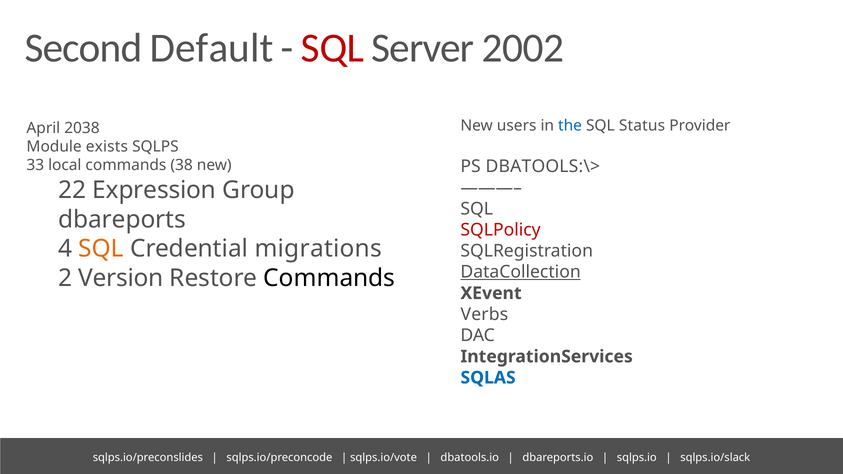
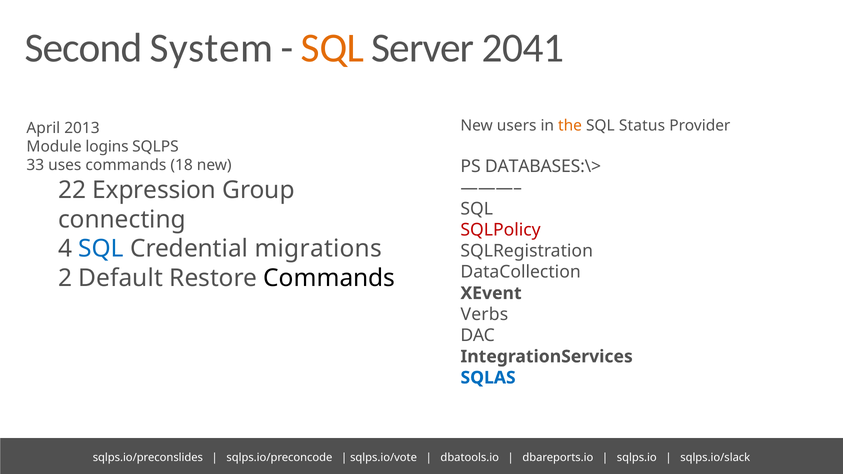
Default: Default -> System
SQL at (333, 48) colour: red -> orange
2002: 2002 -> 2041
the colour: blue -> orange
2038: 2038 -> 2013
exists: exists -> logins
local: local -> uses
38: 38 -> 18
DBATOOLS:\>: DBATOOLS:\> -> DATABASES:\>
dbareports: dbareports -> connecting
SQL at (101, 249) colour: orange -> blue
DataCollection underline: present -> none
Version: Version -> Default
